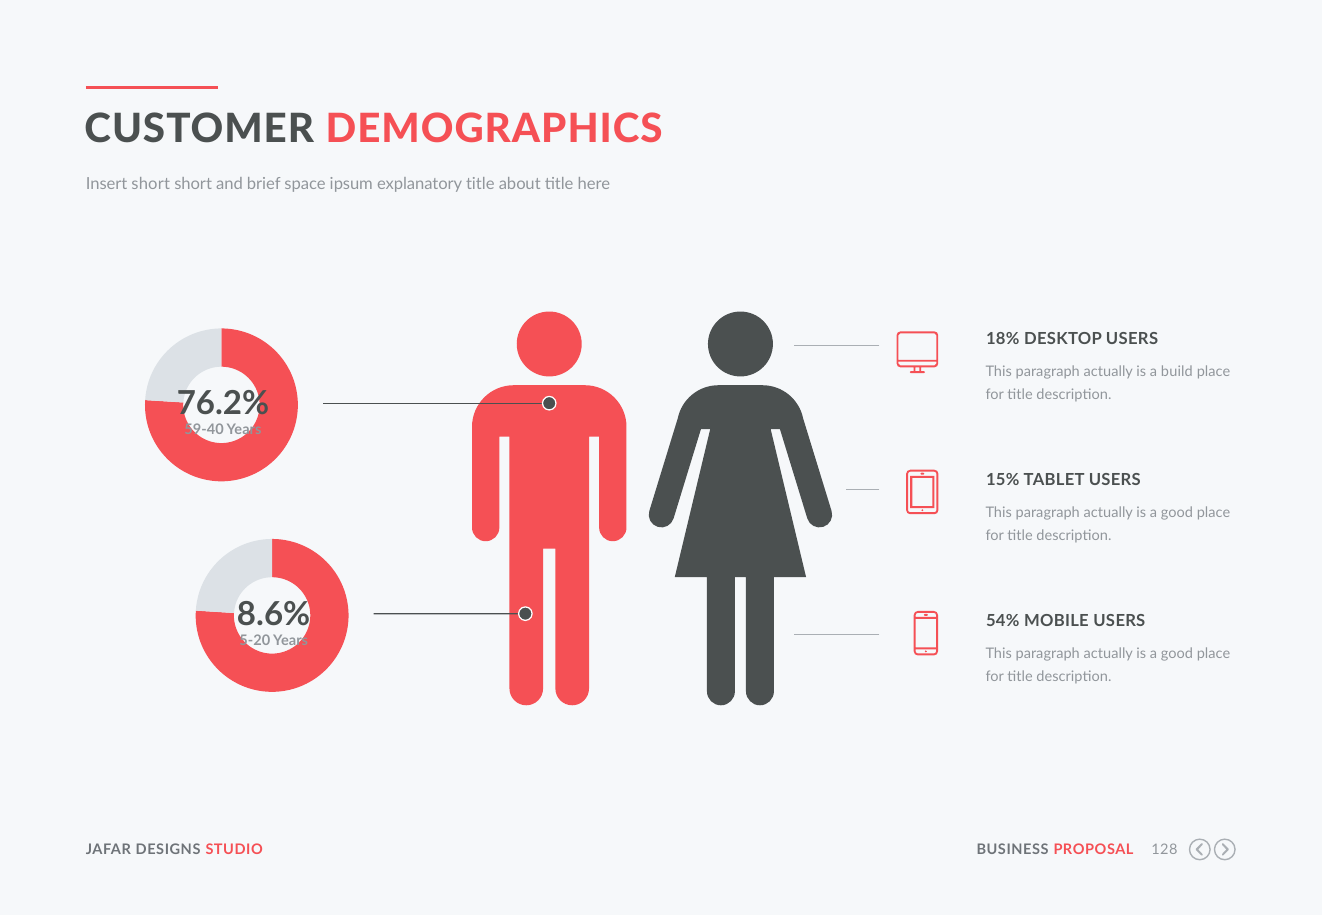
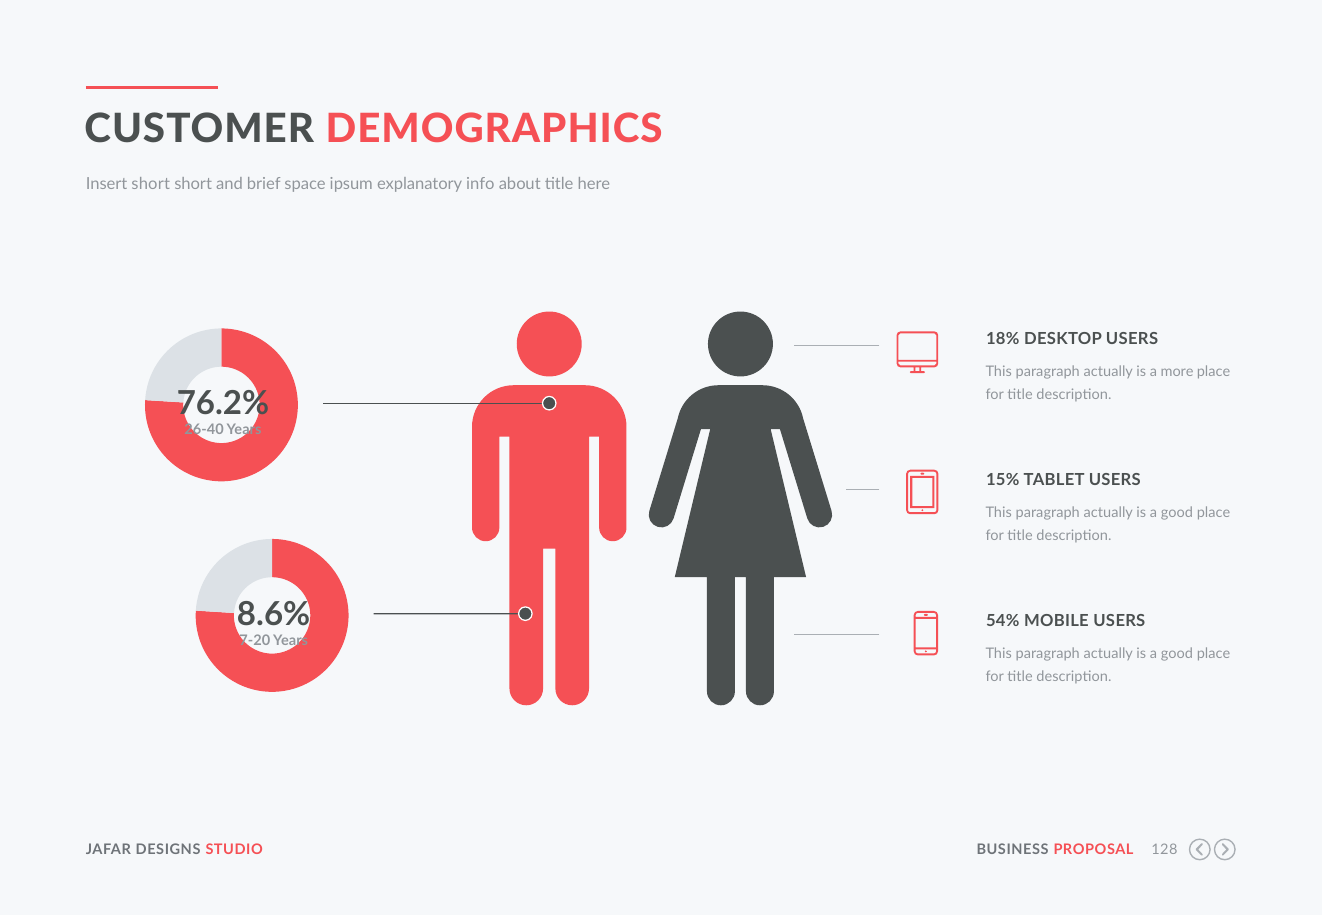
explanatory title: title -> info
build: build -> more
59-40: 59-40 -> 26-40
5-20: 5-20 -> 7-20
